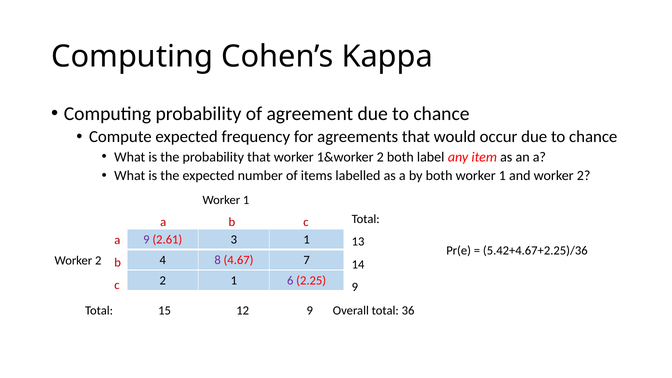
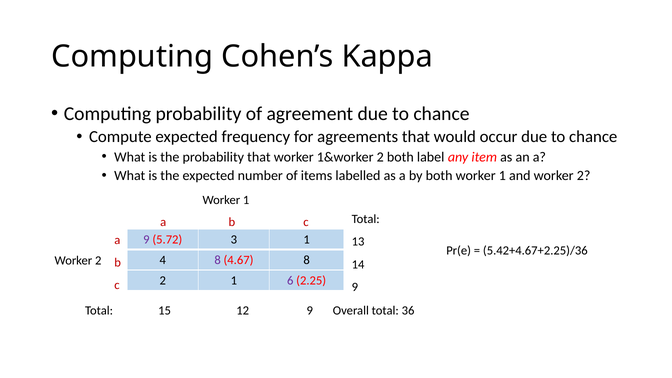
2.61: 2.61 -> 5.72
4.67 7: 7 -> 8
